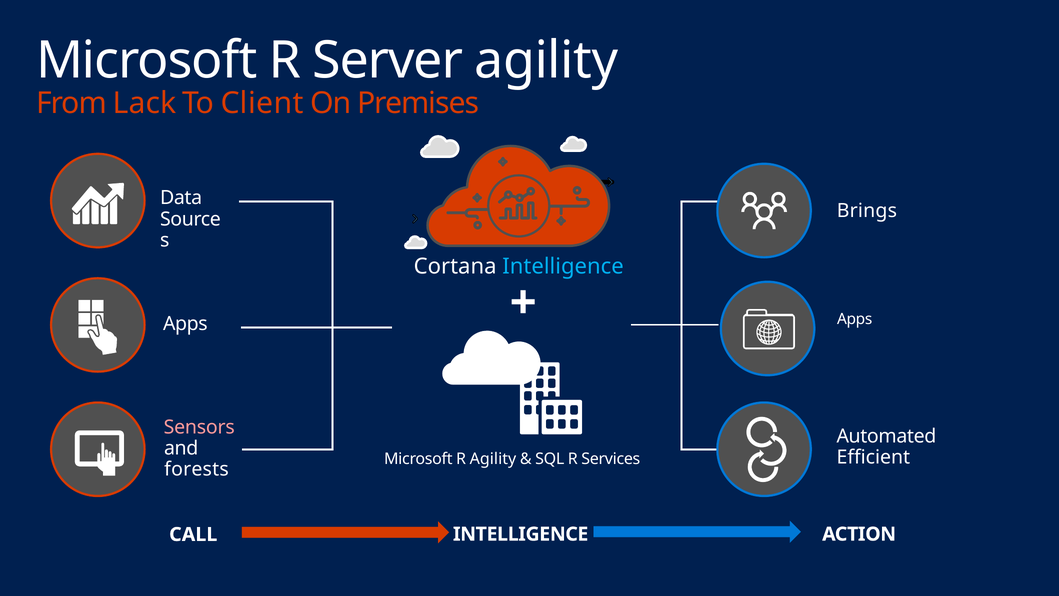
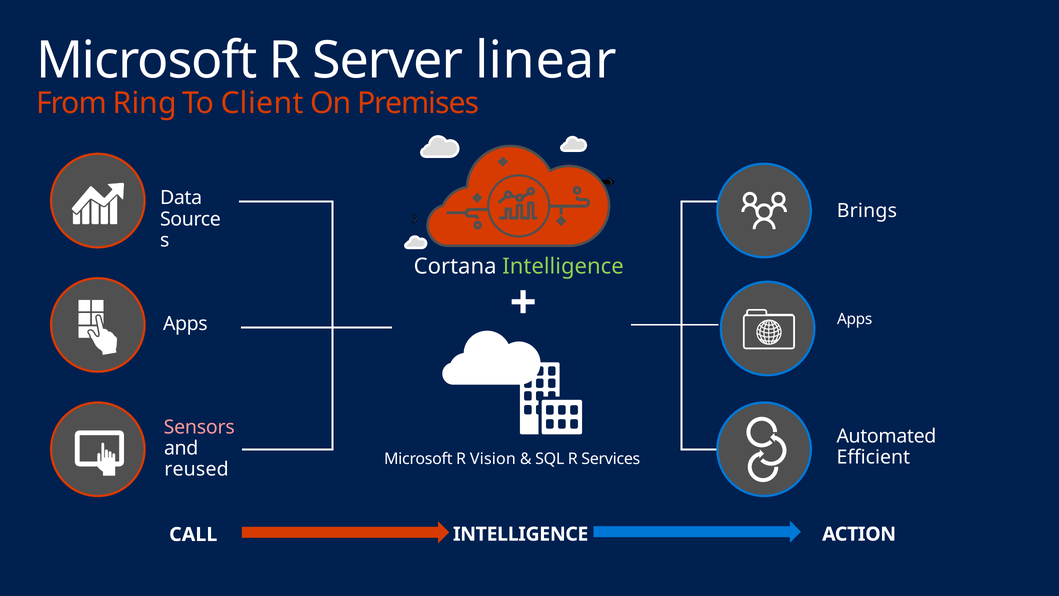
Server agility: agility -> linear
Lack: Lack -> Ring
Intelligence at (563, 266) colour: light blue -> light green
R Agility: Agility -> Vision
forests: forests -> reused
